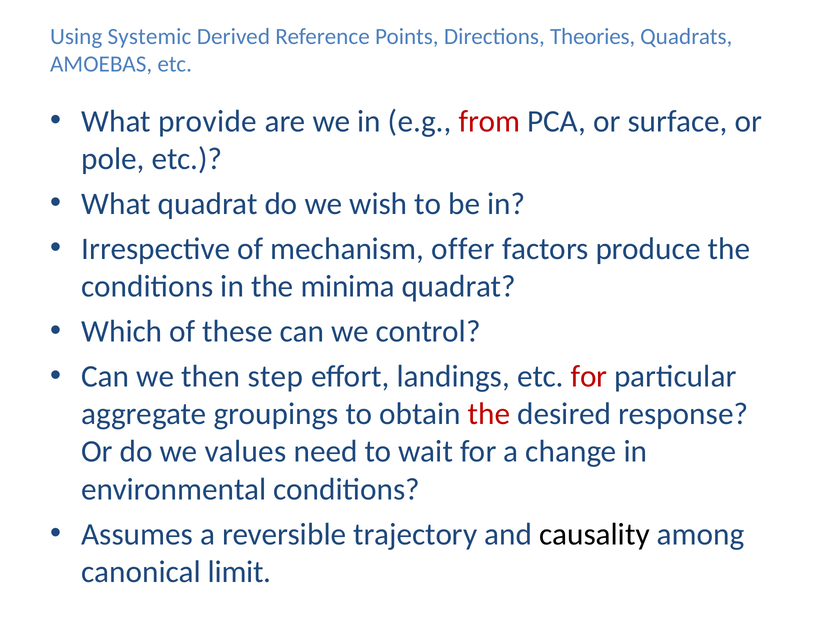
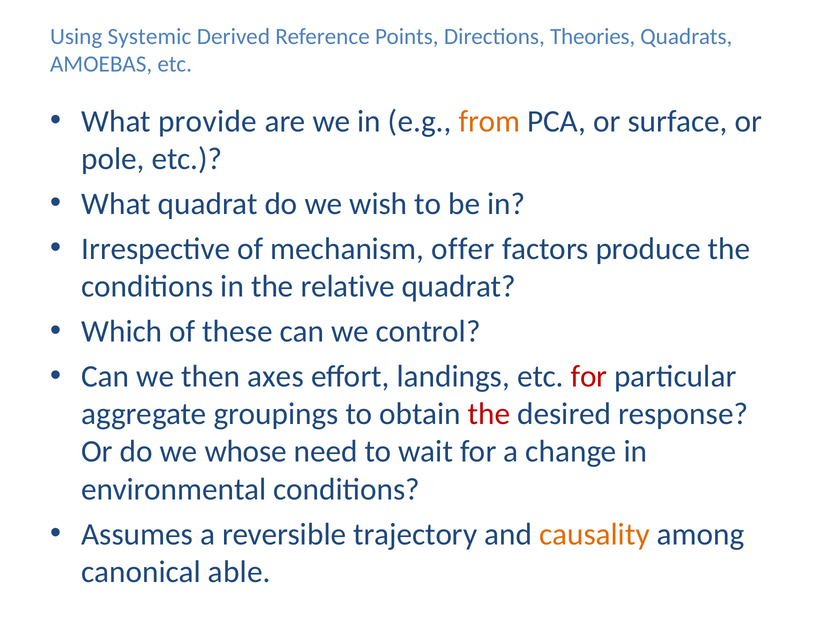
from colour: red -> orange
minima: minima -> relative
step: step -> axes
values: values -> whose
causality colour: black -> orange
limit: limit -> able
